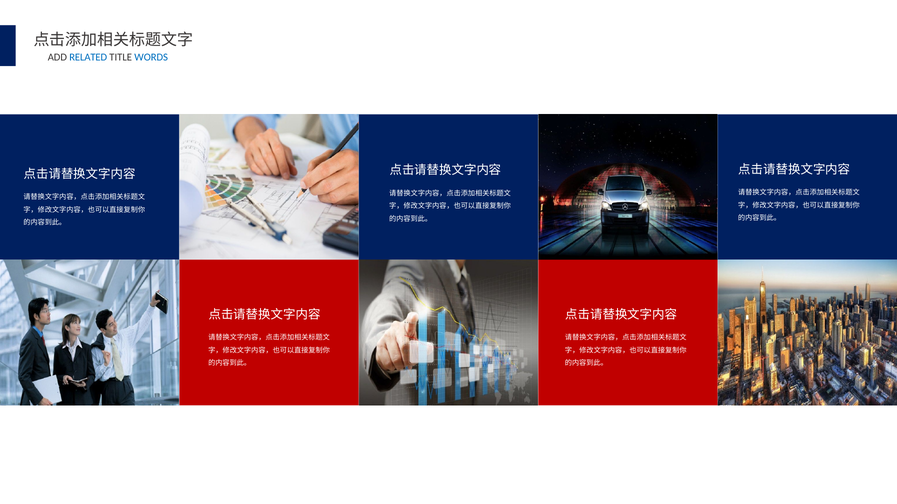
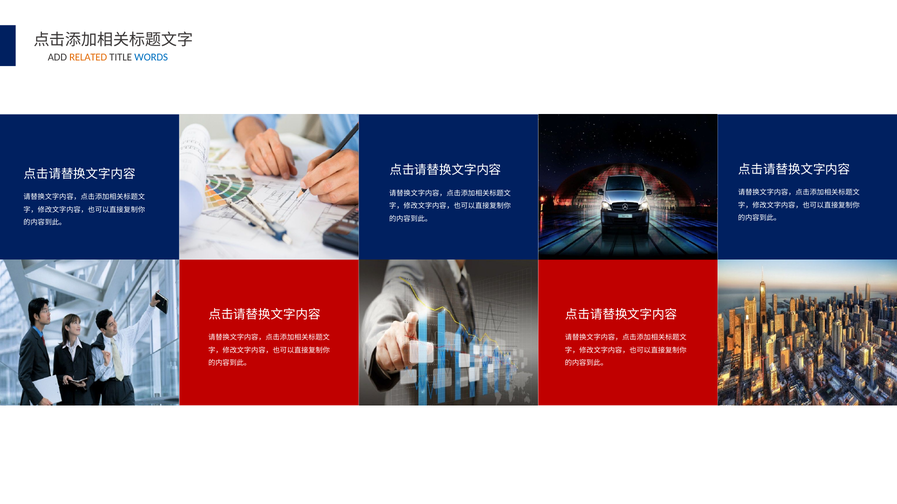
RELATED colour: blue -> orange
